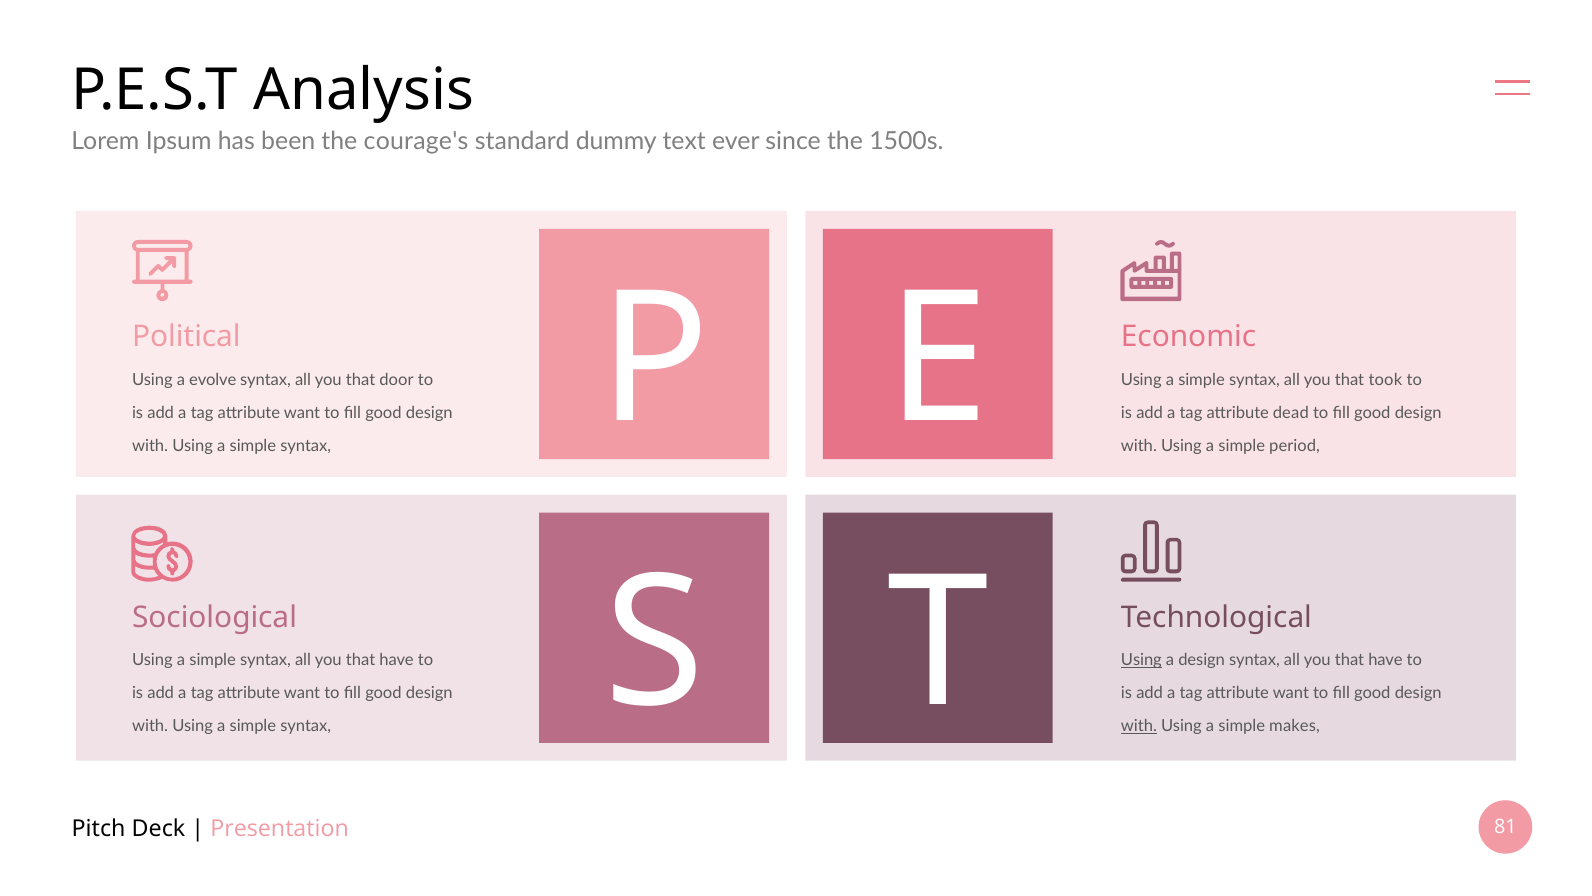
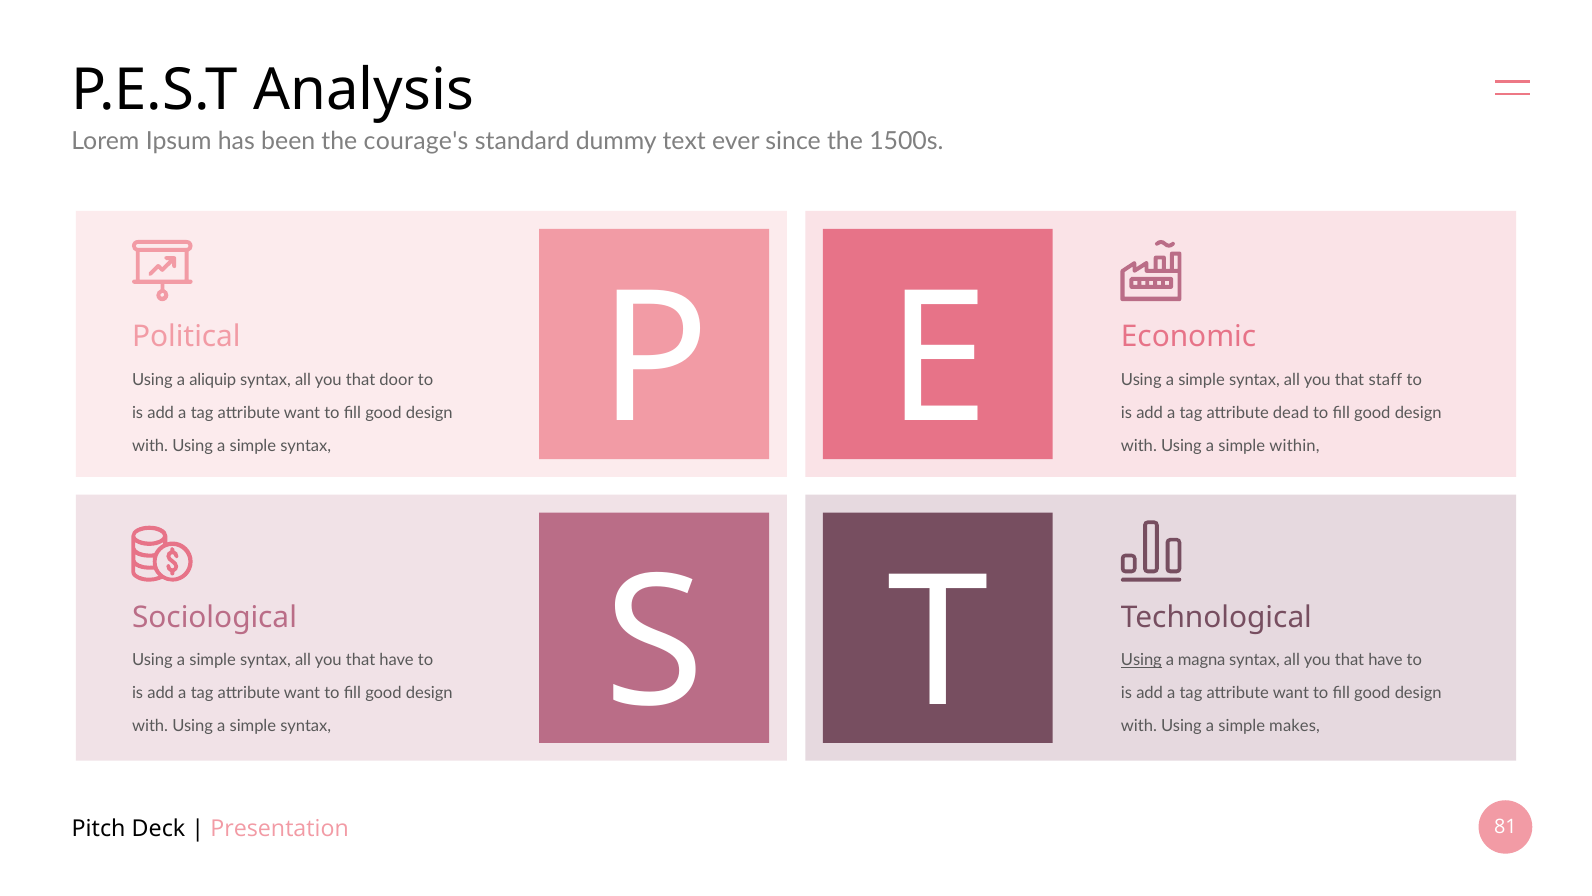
evolve: evolve -> aliquip
took: took -> staff
period: period -> within
a design: design -> magna
with at (1139, 726) underline: present -> none
